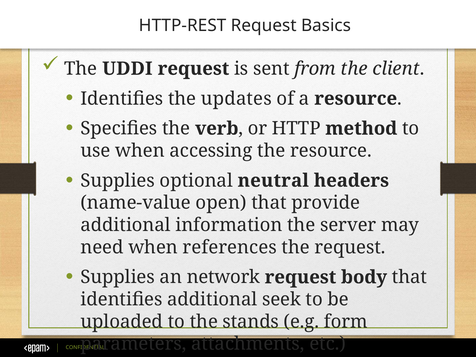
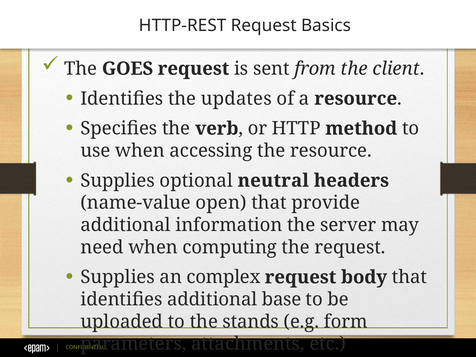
UDDI: UDDI -> GOES
references: references -> computing
network: network -> complex
seek: seek -> base
